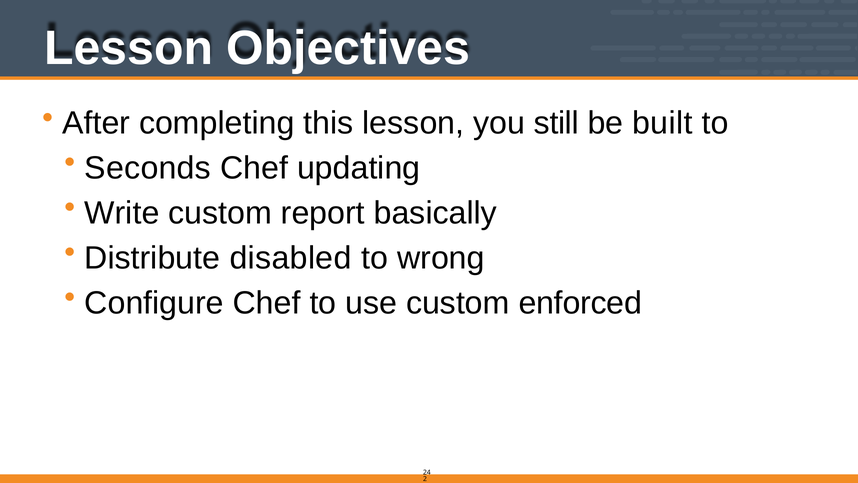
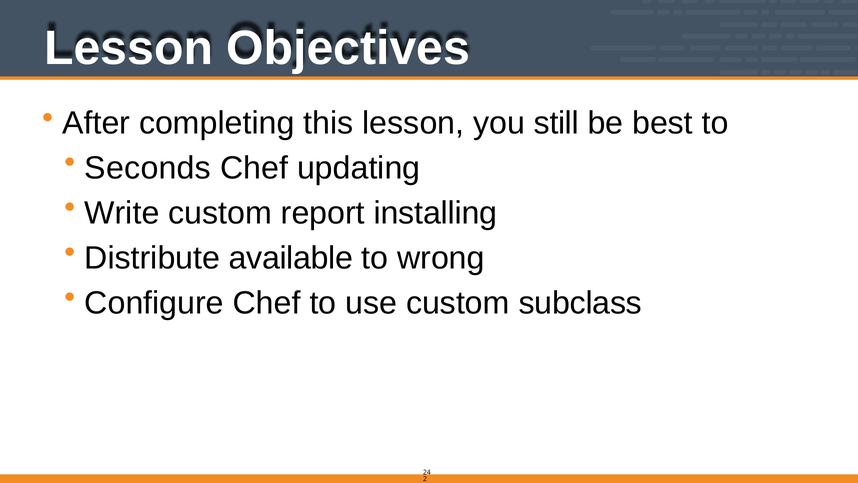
built: built -> best
basically: basically -> installing
disabled: disabled -> available
enforced: enforced -> subclass
